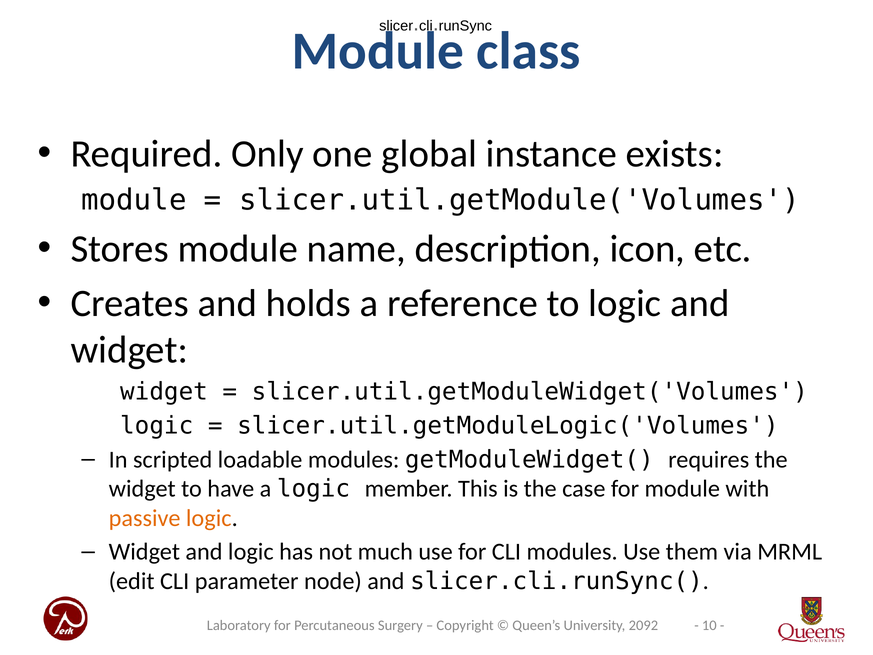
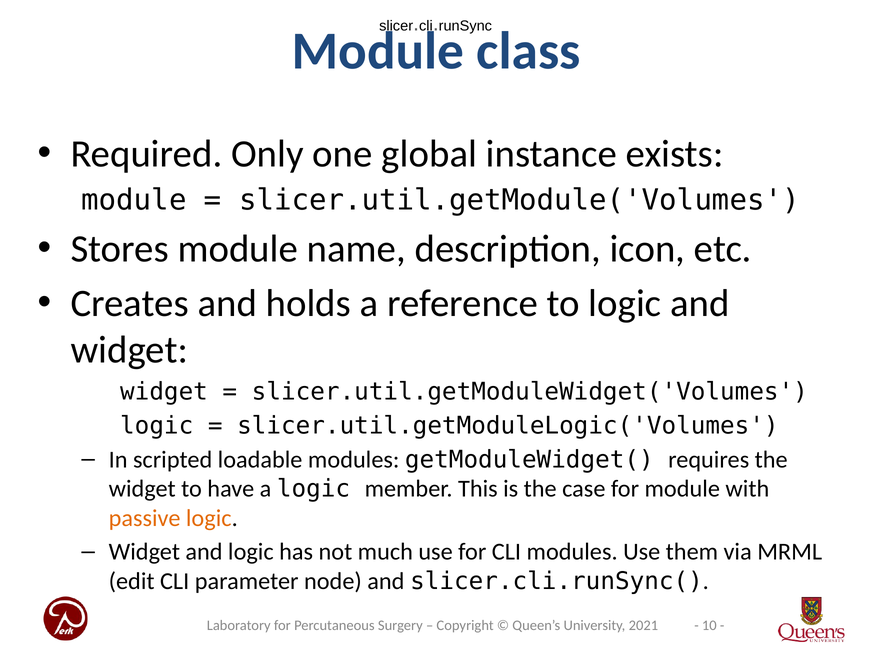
2092: 2092 -> 2021
